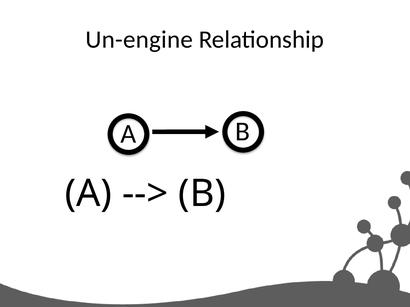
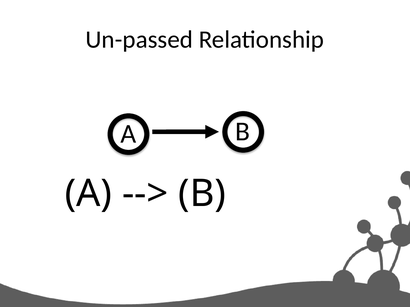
Un-engine: Un-engine -> Un-passed
